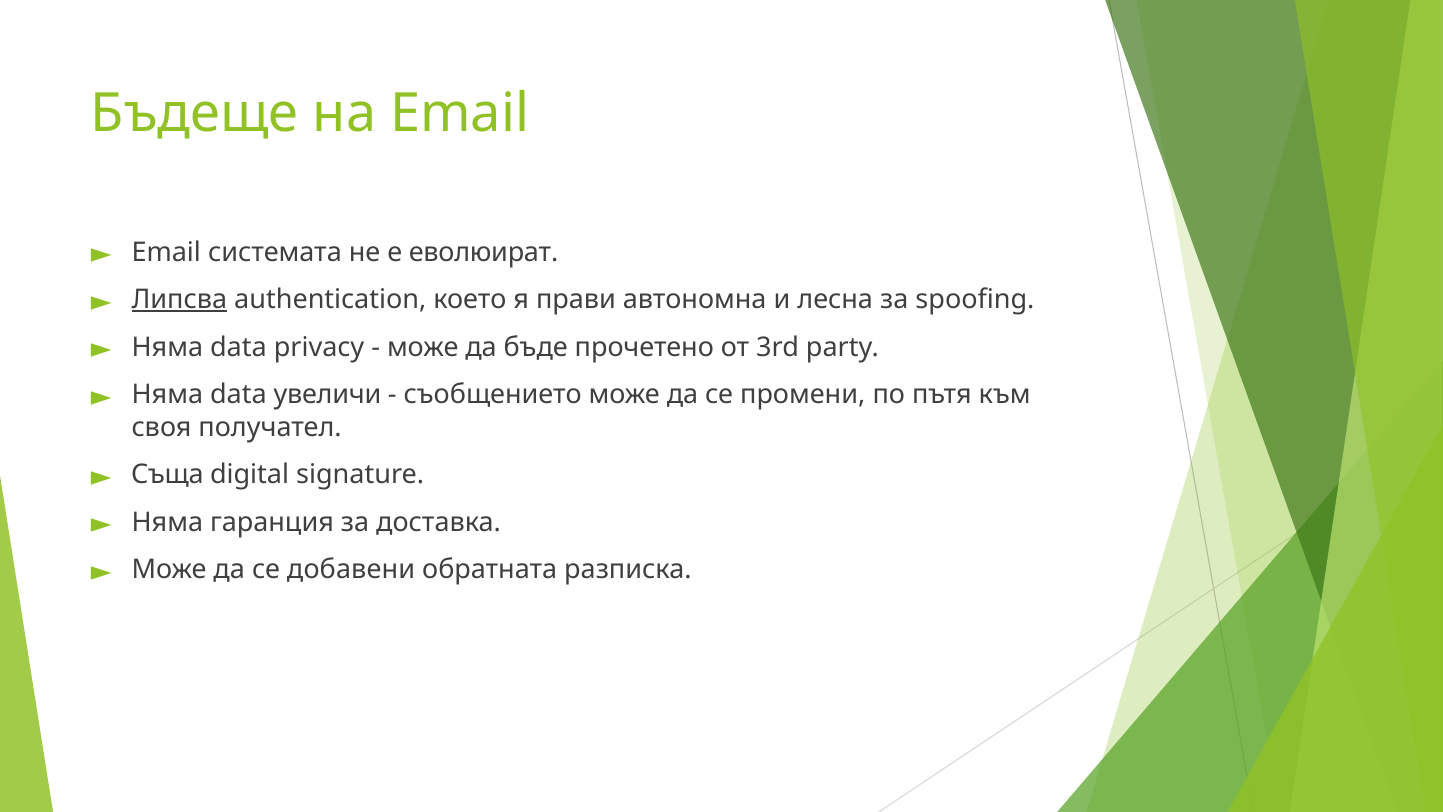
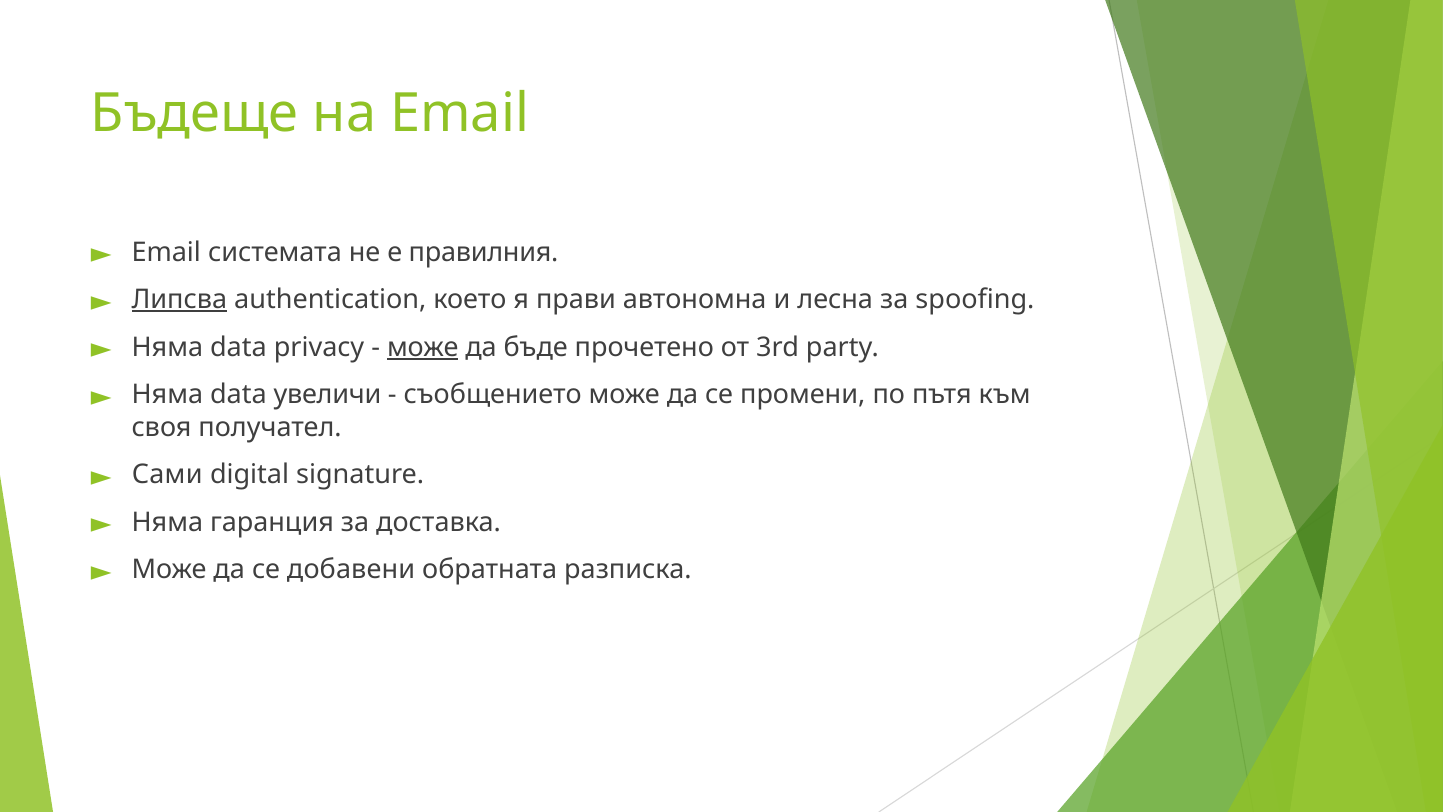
еволюират: еволюират -> правилния
може at (423, 347) underline: none -> present
Съща: Съща -> Сами
